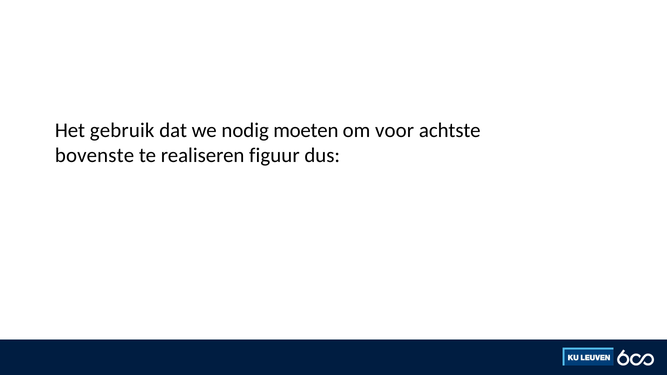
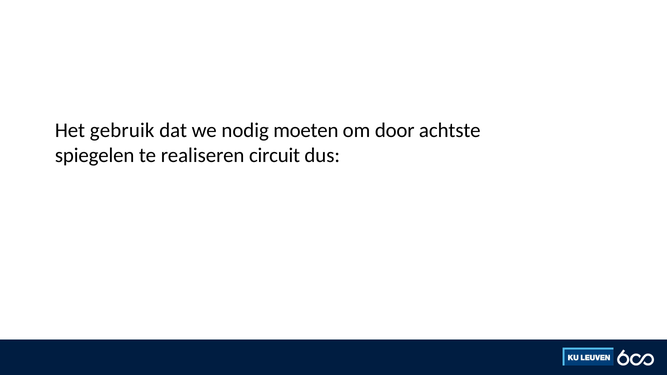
voor: voor -> door
bovenste: bovenste -> spiegelen
figuur: figuur -> circuit
